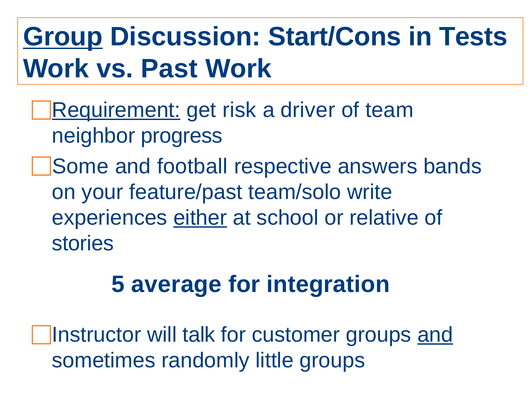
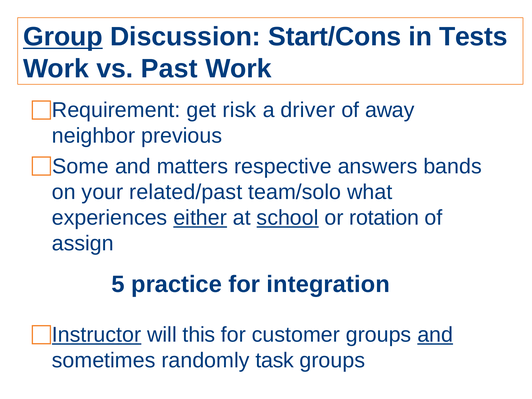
Requirement underline: present -> none
team: team -> away
progress: progress -> previous
football: football -> matters
feature/past: feature/past -> related/past
write: write -> what
school underline: none -> present
relative: relative -> rotation
stories: stories -> assign
average: average -> practice
Instructor underline: none -> present
talk: talk -> this
little: little -> task
